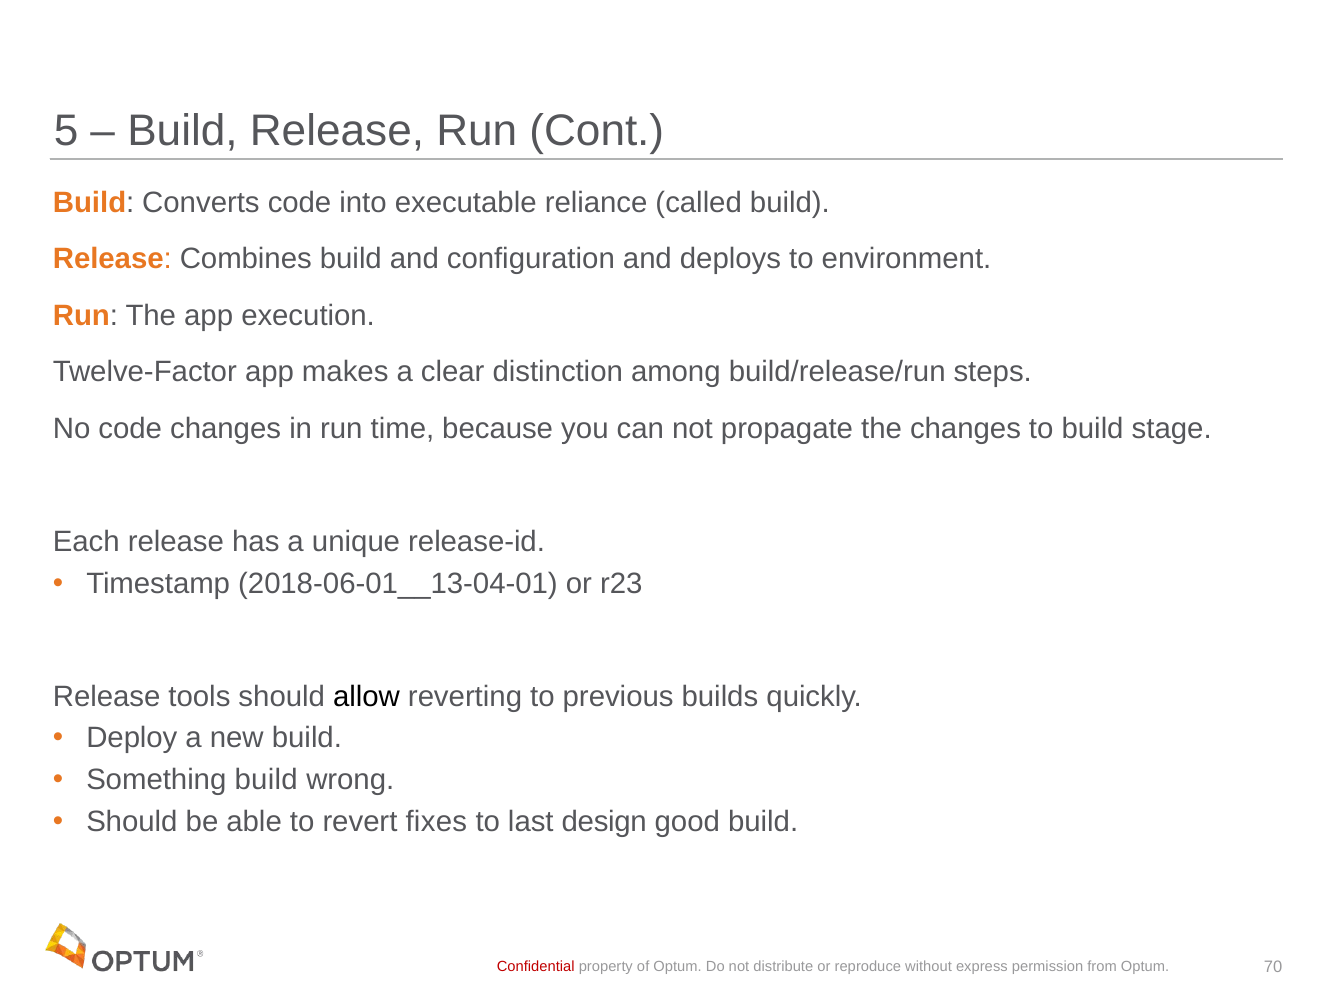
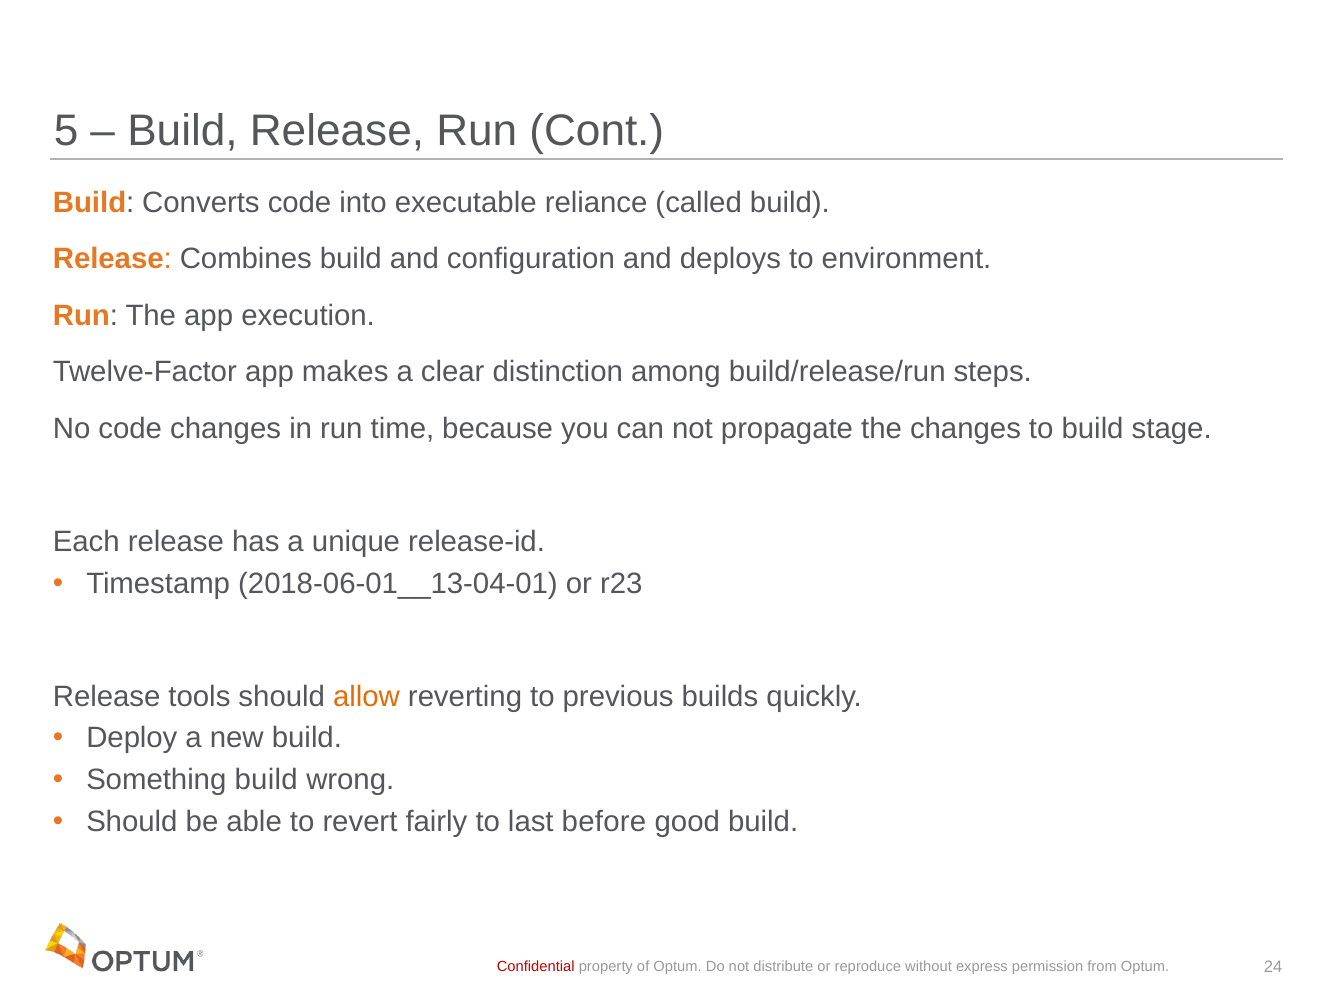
allow colour: black -> orange
fixes: fixes -> fairly
design: design -> before
70: 70 -> 24
